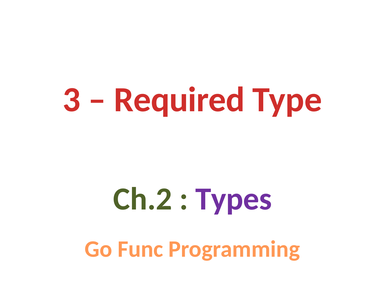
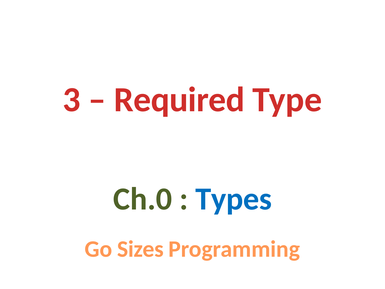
Ch.2: Ch.2 -> Ch.0
Types colour: purple -> blue
Func: Func -> Sizes
